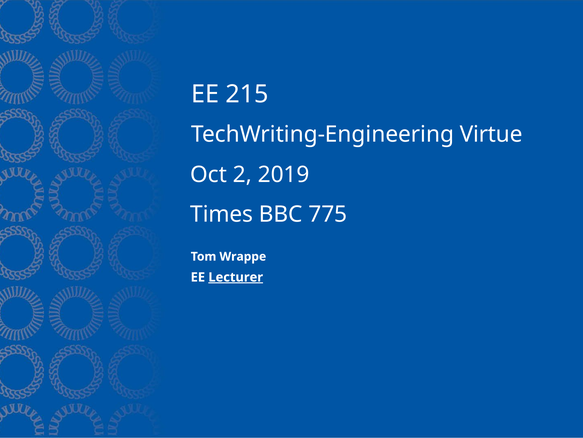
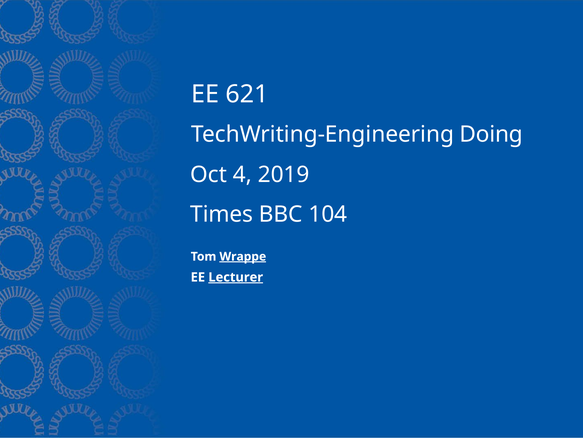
215: 215 -> 621
Virtue: Virtue -> Doing
2: 2 -> 4
775: 775 -> 104
Wrappe underline: none -> present
